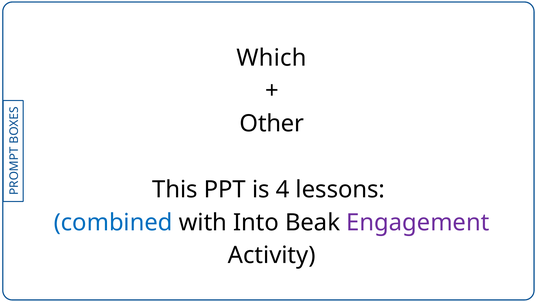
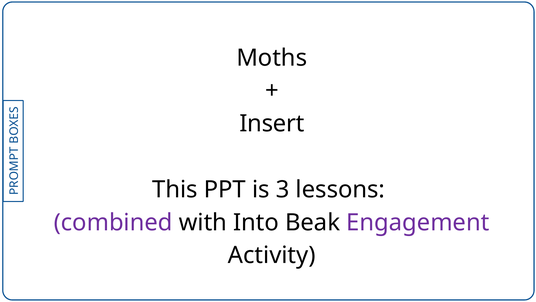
Which: Which -> Moths
Other: Other -> Insert
4: 4 -> 3
combined colour: blue -> purple
